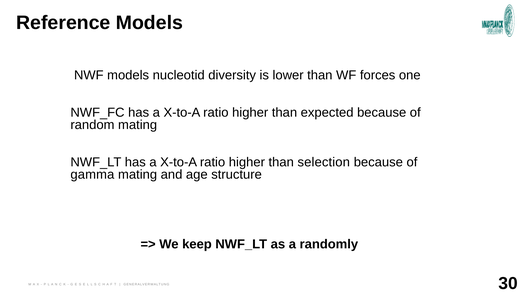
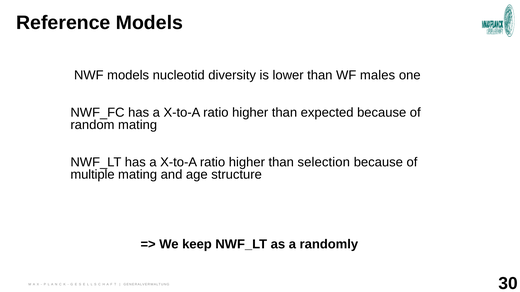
forces: forces -> males
gamma: gamma -> multiple
